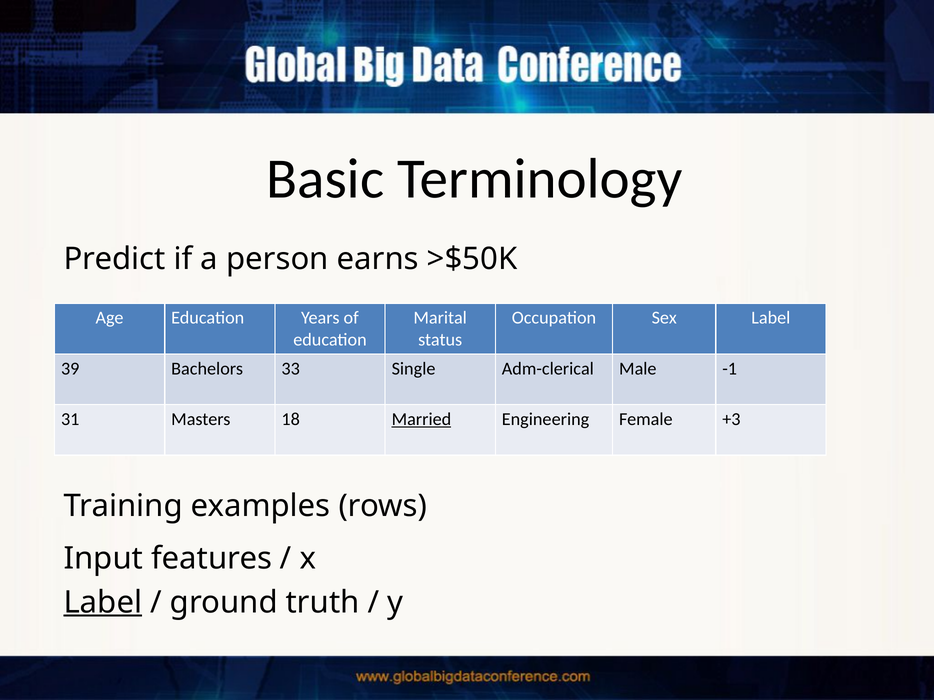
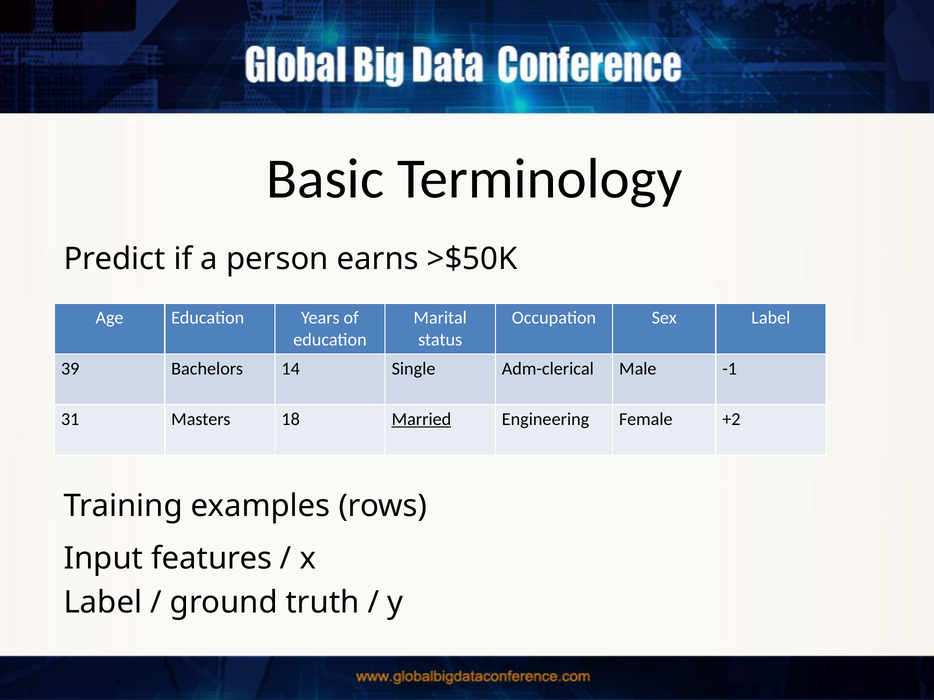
33: 33 -> 14
+3: +3 -> +2
Label at (103, 603) underline: present -> none
